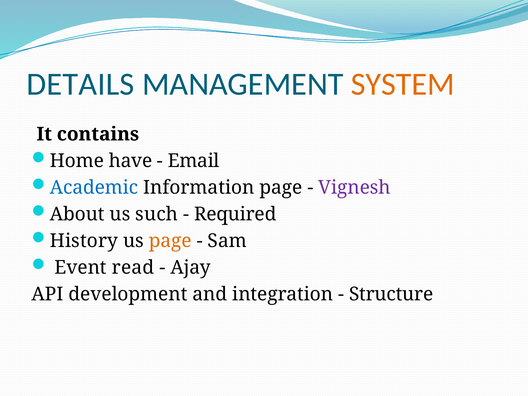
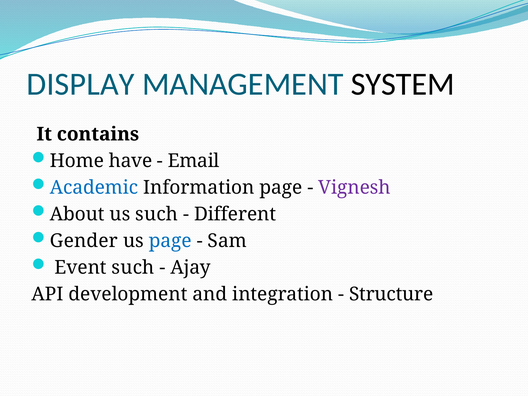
DETAILS: DETAILS -> DISPLAY
SYSTEM colour: orange -> black
Required: Required -> Different
History: History -> Gender
page at (170, 241) colour: orange -> blue
Event read: read -> such
